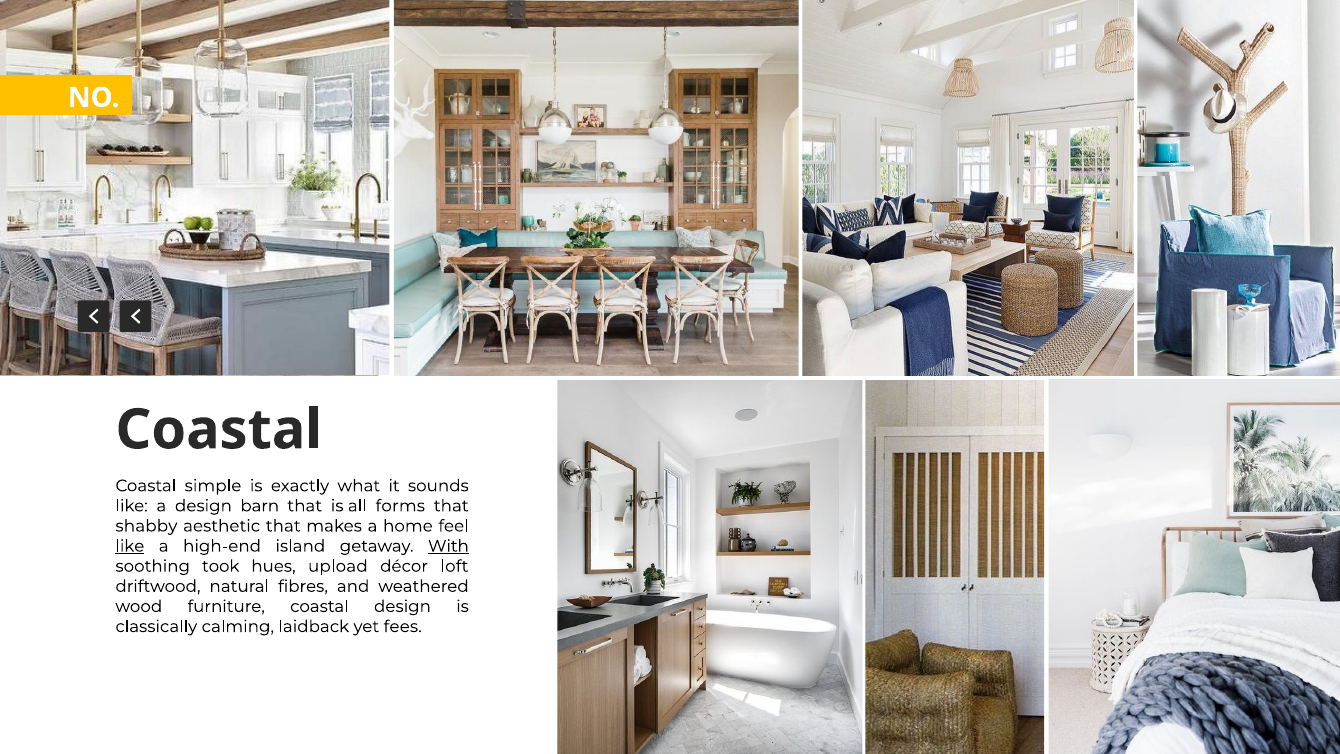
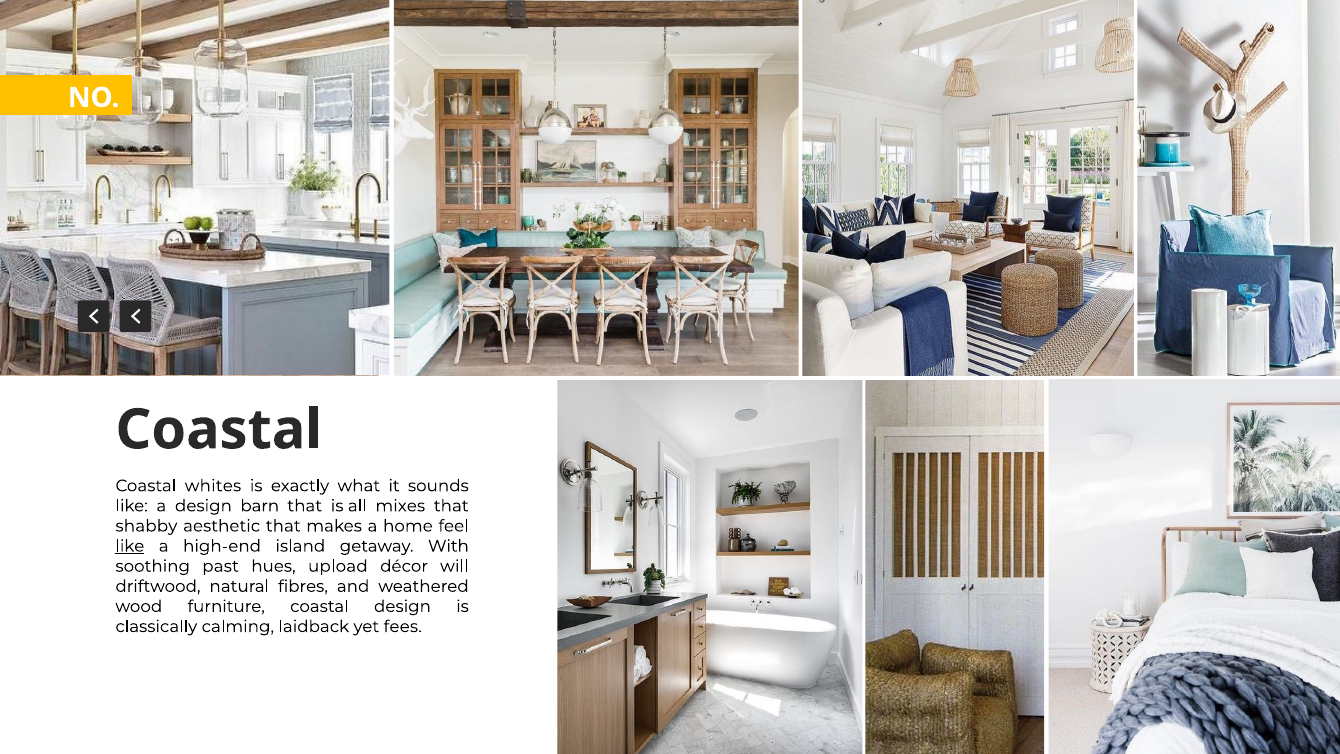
simple: simple -> whites
forms: forms -> mixes
With underline: present -> none
took: took -> past
loft: loft -> will
